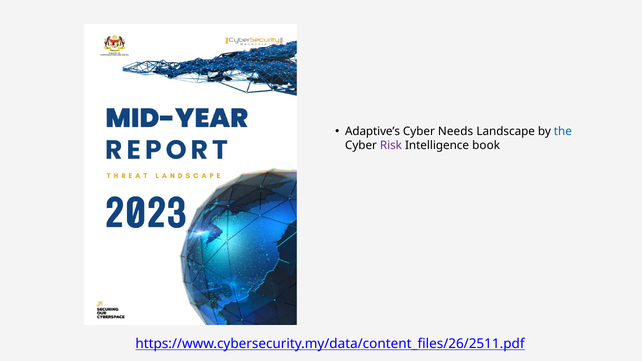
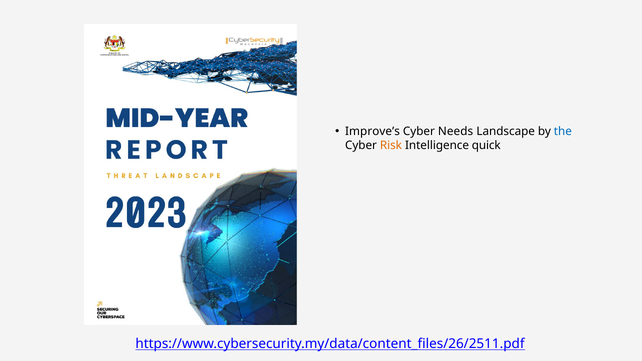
Adaptive’s: Adaptive’s -> Improve’s
Risk colour: purple -> orange
book: book -> quick
